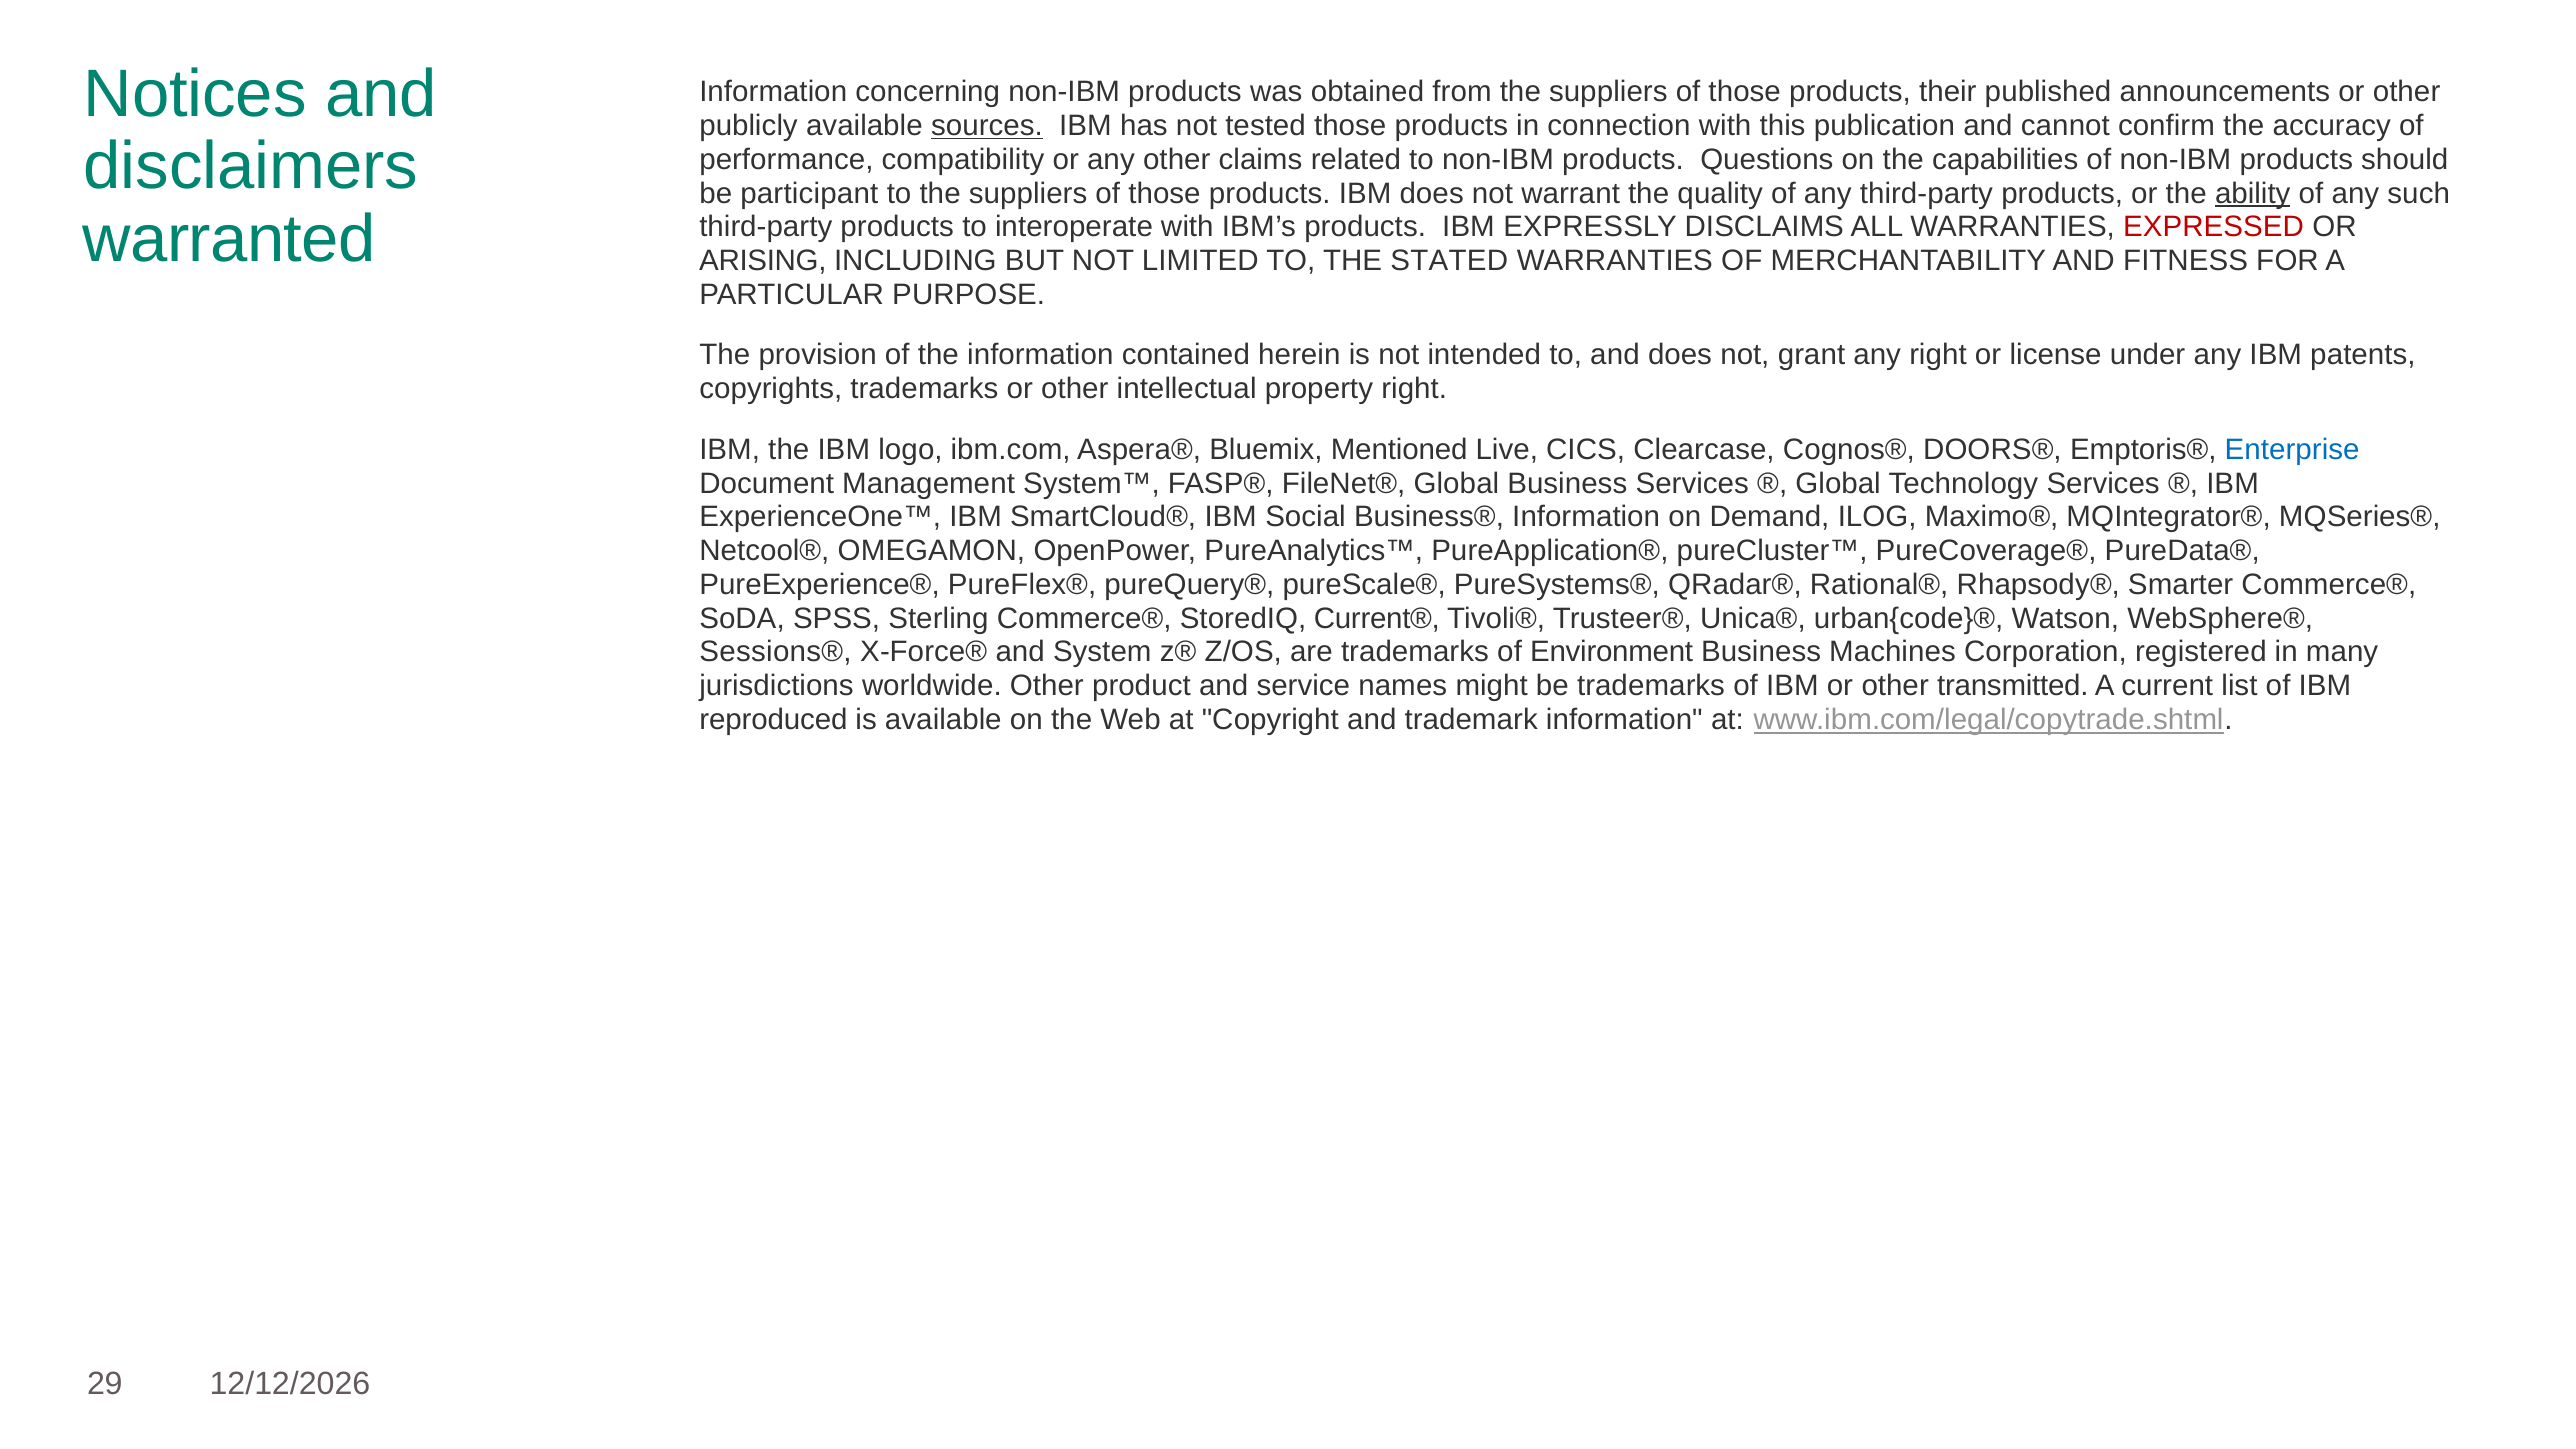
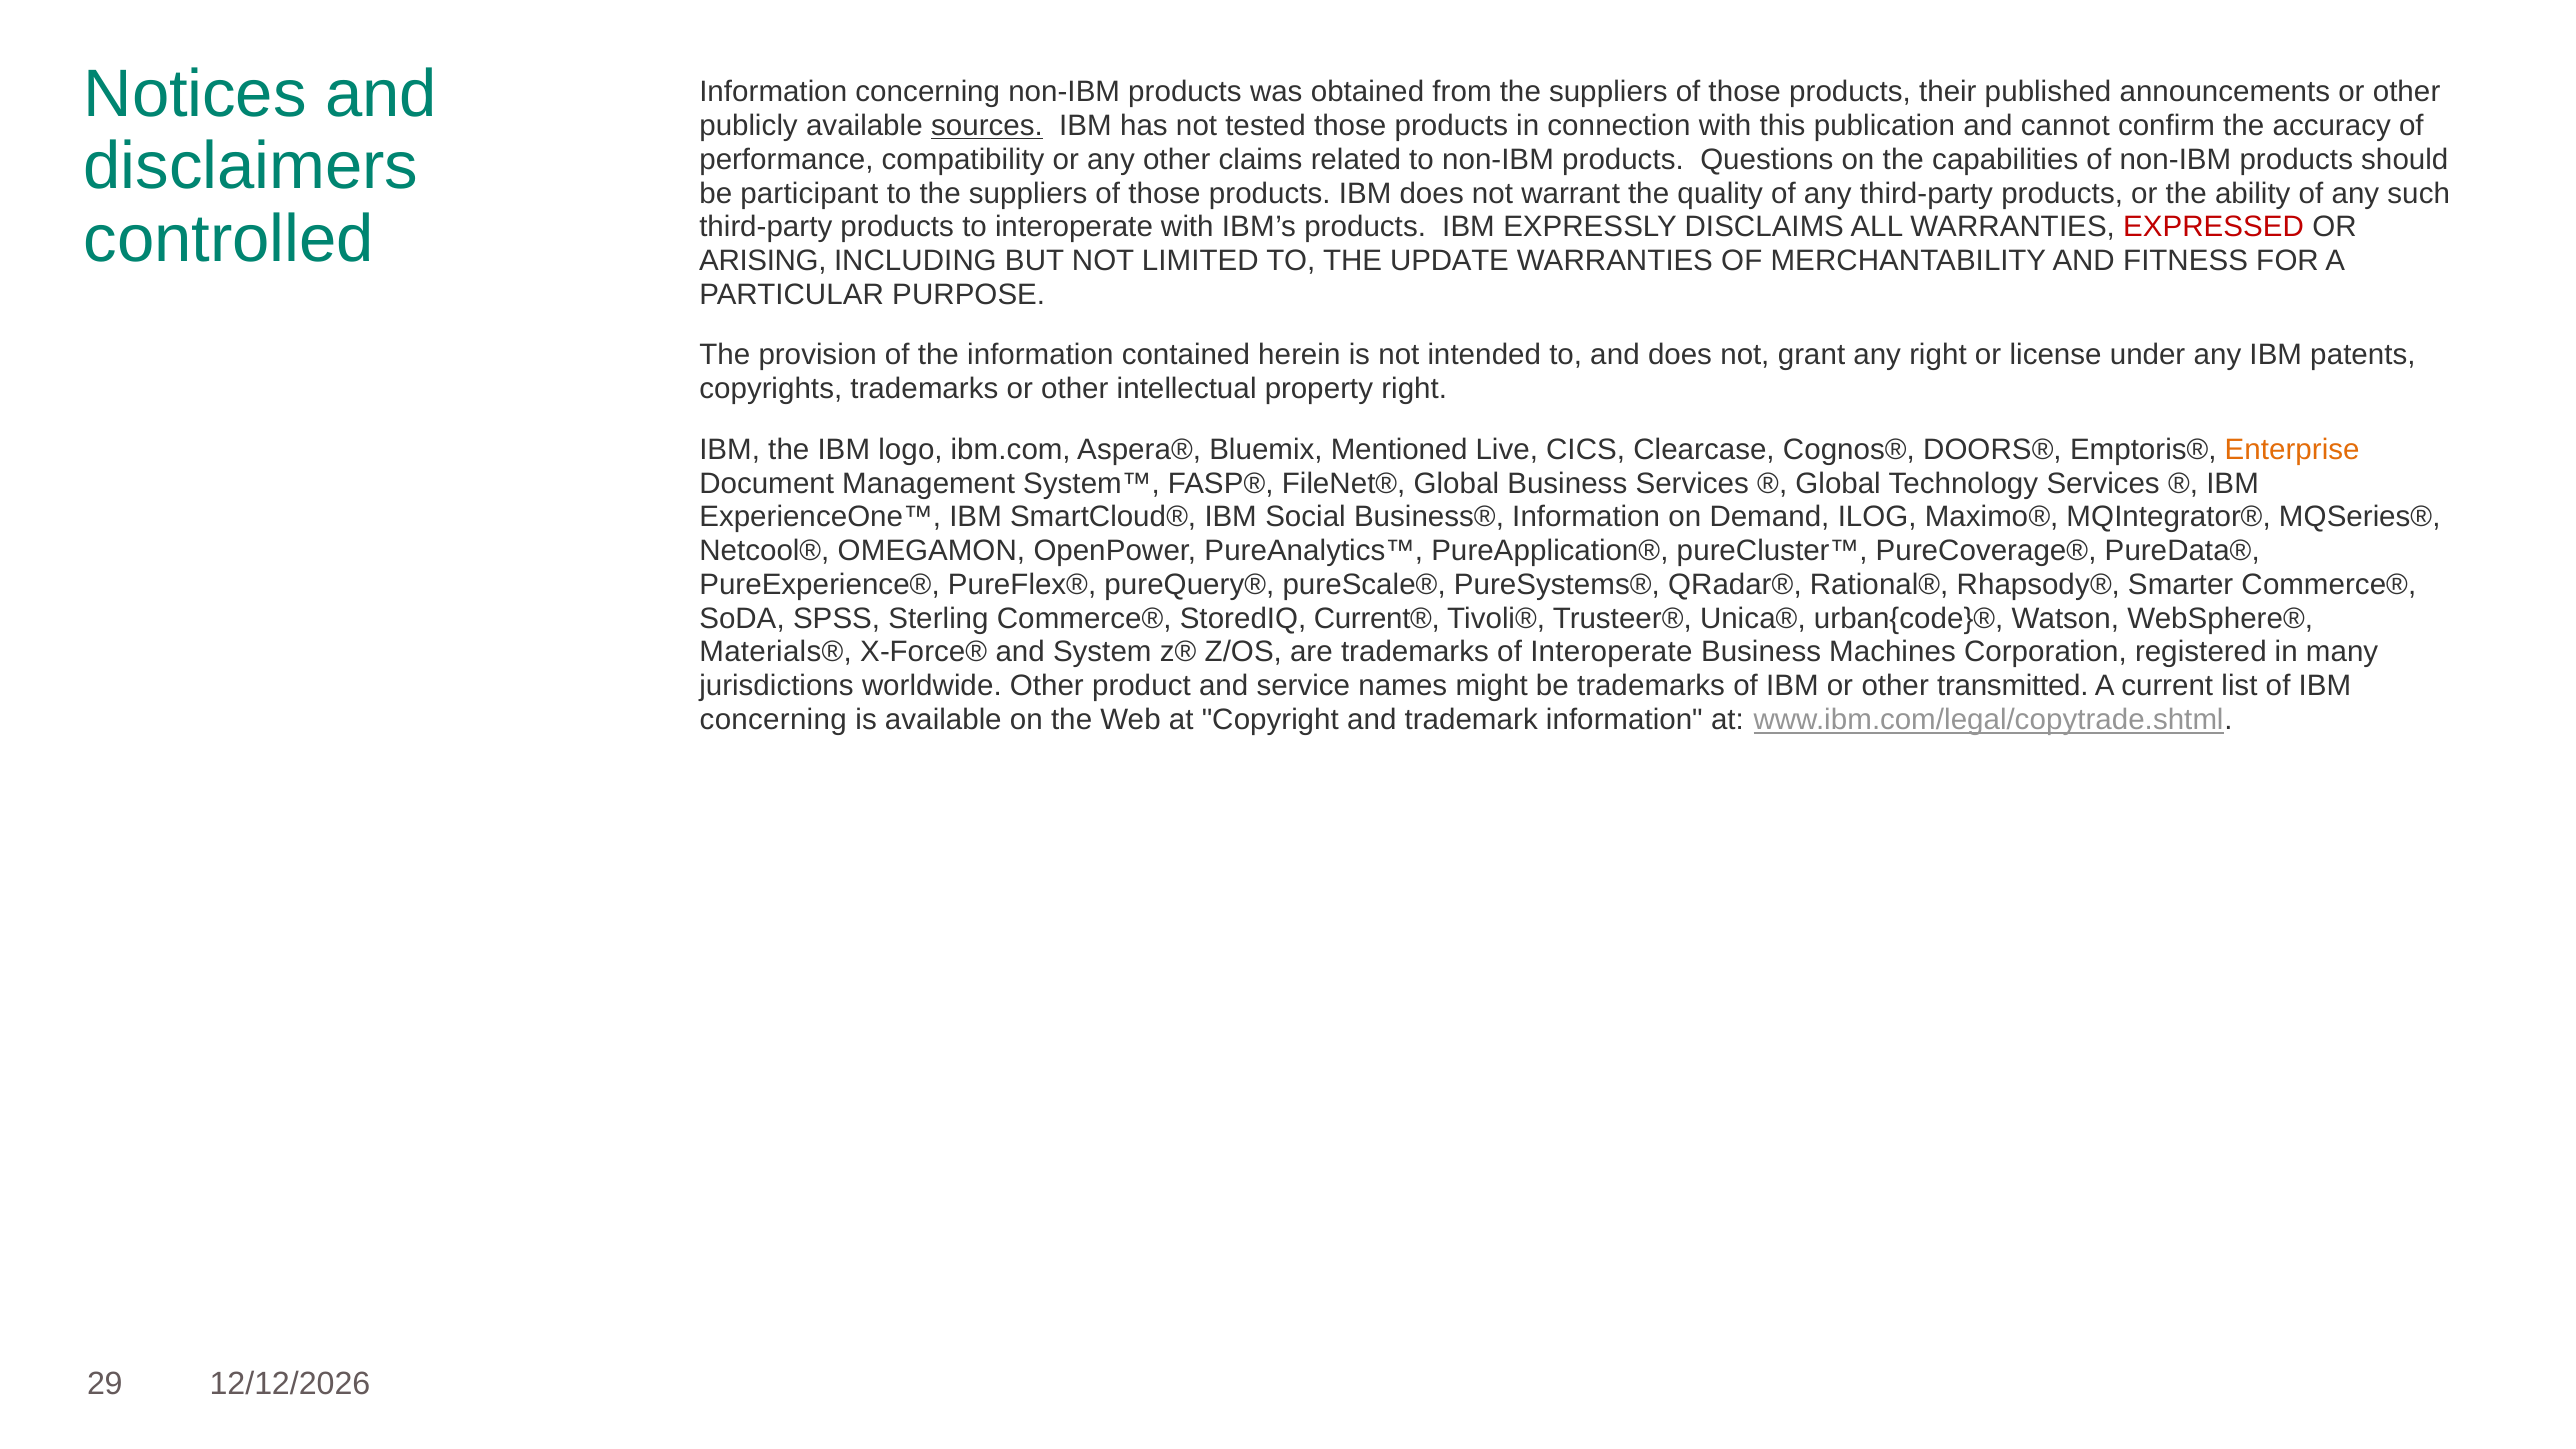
ability underline: present -> none
warranted: warranted -> controlled
STATED: STATED -> UPDATE
Enterprise colour: blue -> orange
Sessions®: Sessions® -> Materials®
of Environment: Environment -> Interoperate
reproduced at (773, 720): reproduced -> concerning
